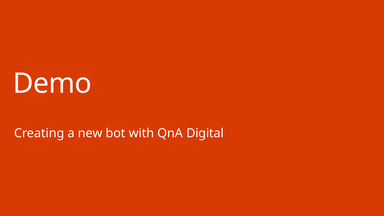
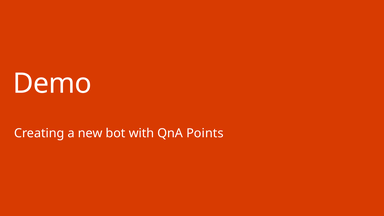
Digital: Digital -> Points
